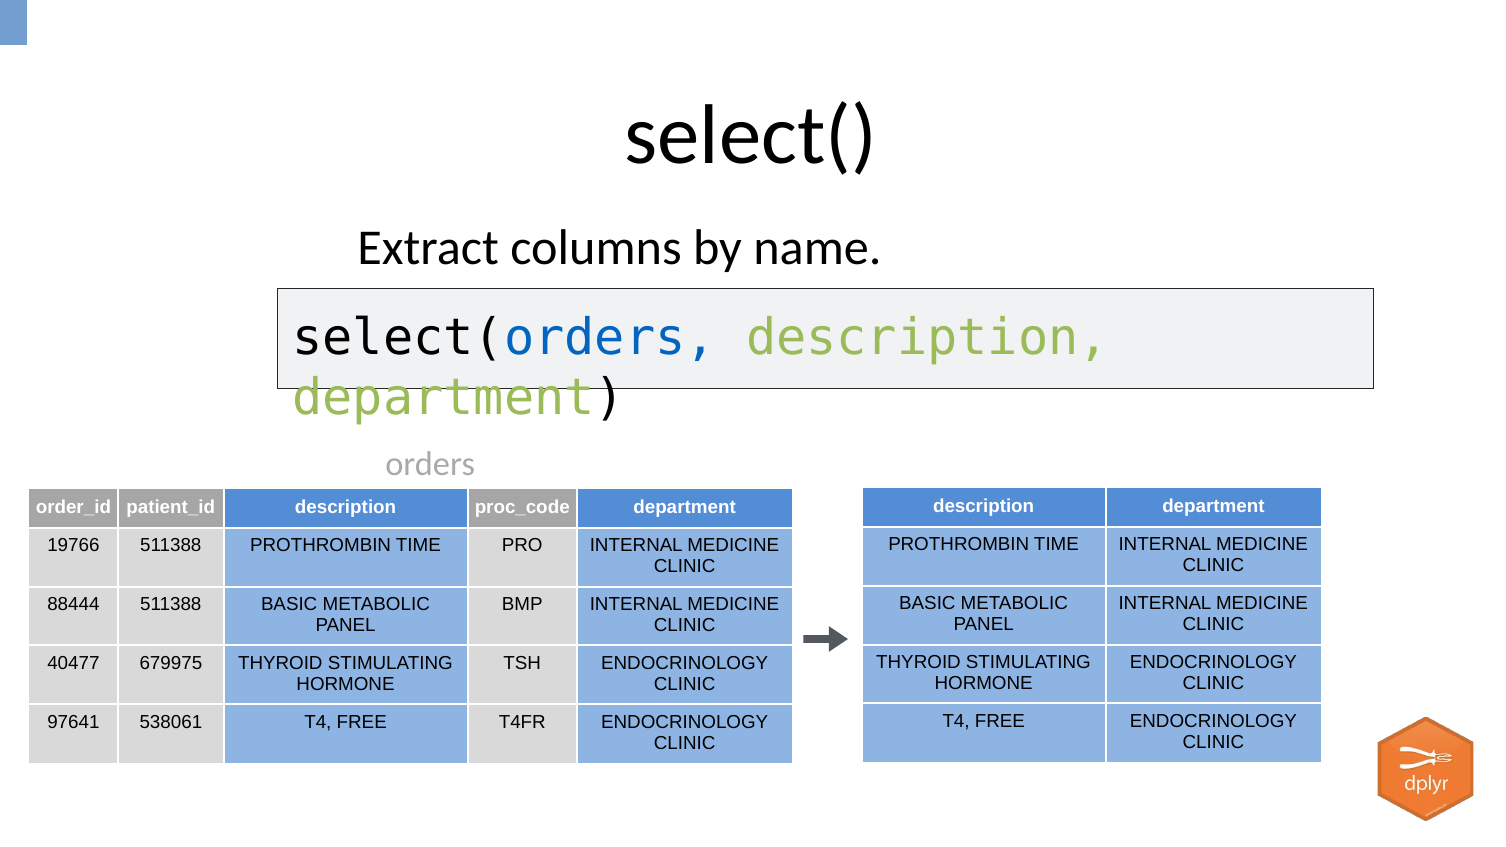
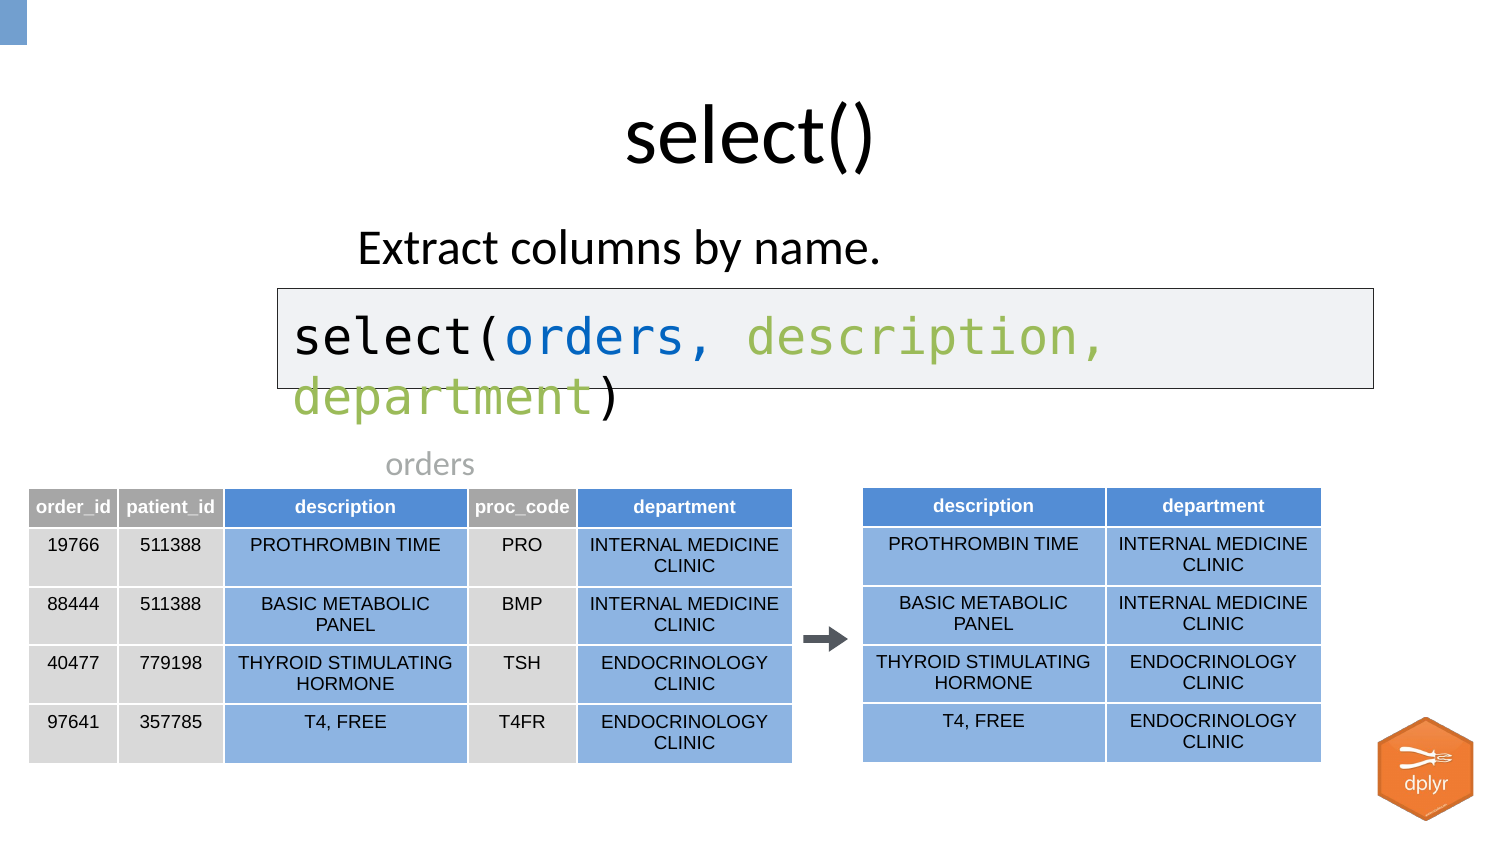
679975: 679975 -> 779198
538061: 538061 -> 357785
